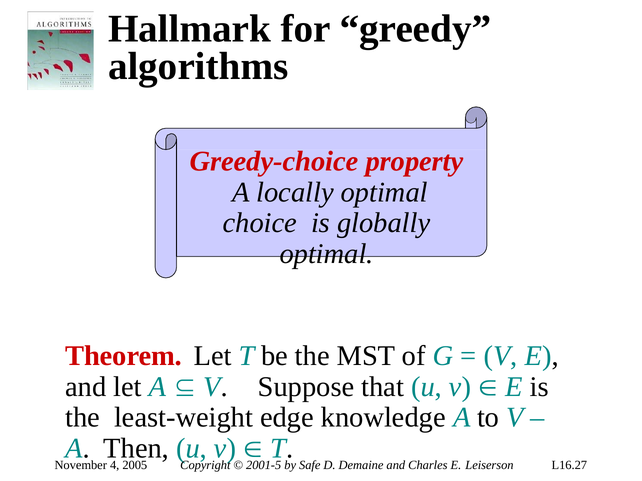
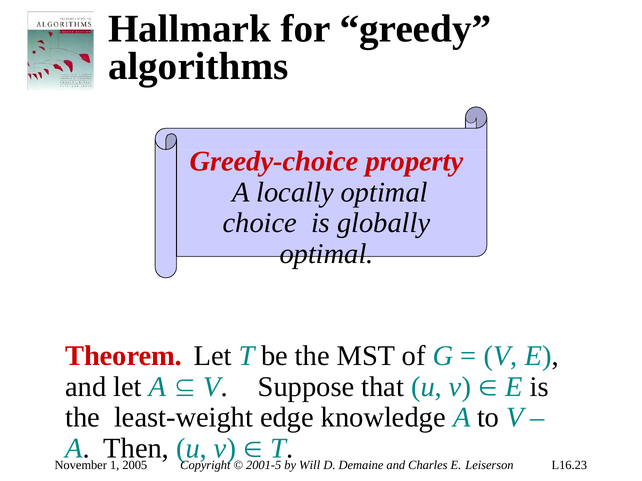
4: 4 -> 1
Safe: Safe -> Will
L16.27: L16.27 -> L16.23
